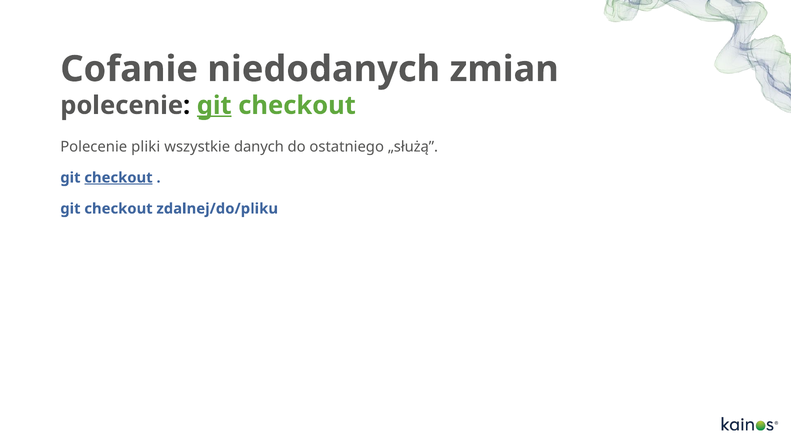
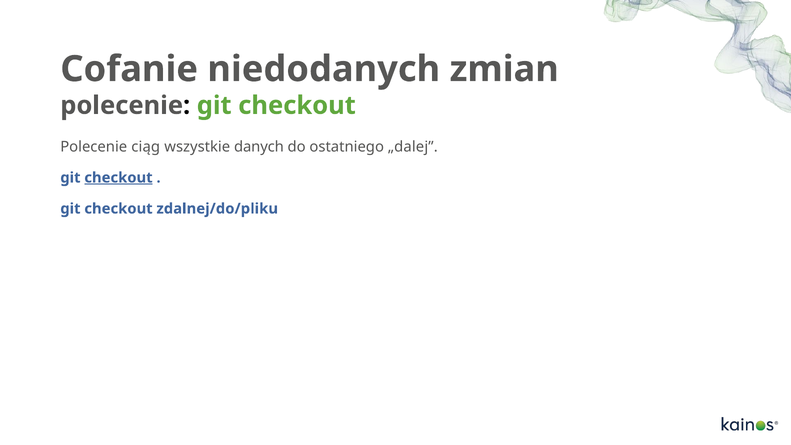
git at (214, 105) underline: present -> none
pliki: pliki -> ciąg
„służą: „służą -> „dalej
